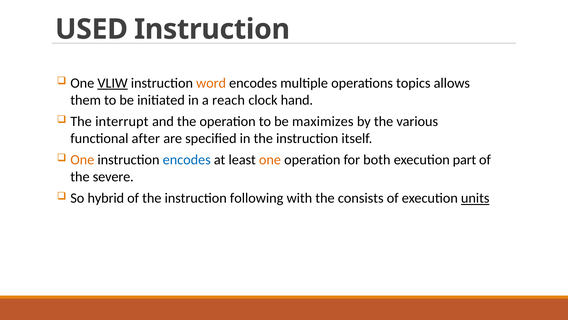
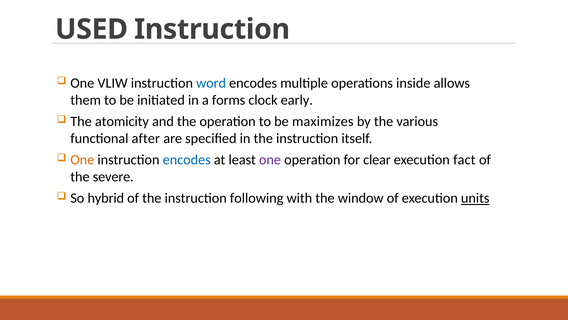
VLIW underline: present -> none
word colour: orange -> blue
topics: topics -> inside
reach: reach -> forms
hand: hand -> early
interrupt: interrupt -> atomicity
one at (270, 160) colour: orange -> purple
both: both -> clear
part: part -> fact
consists: consists -> window
